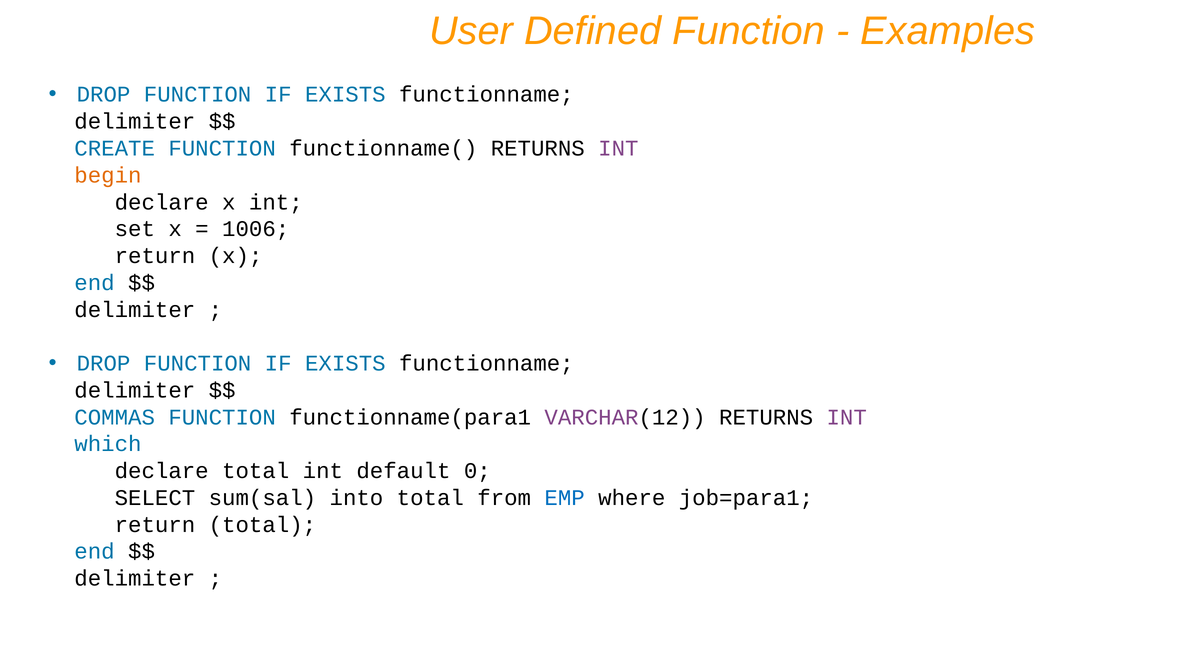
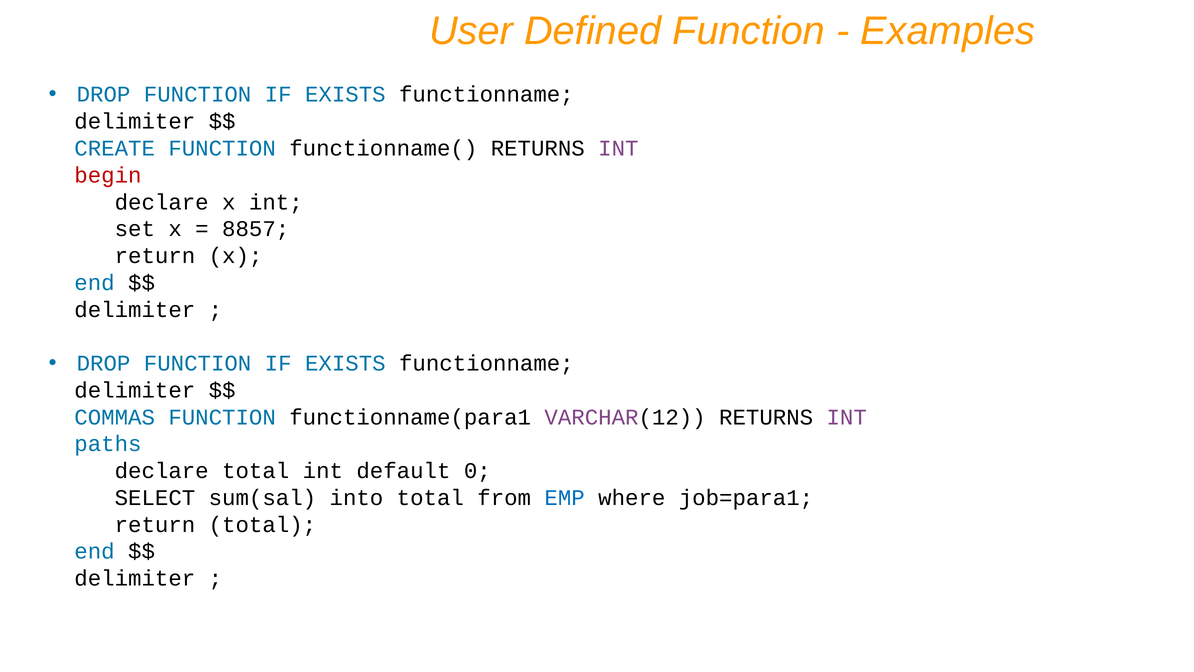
begin colour: orange -> red
1006: 1006 -> 8857
which: which -> paths
